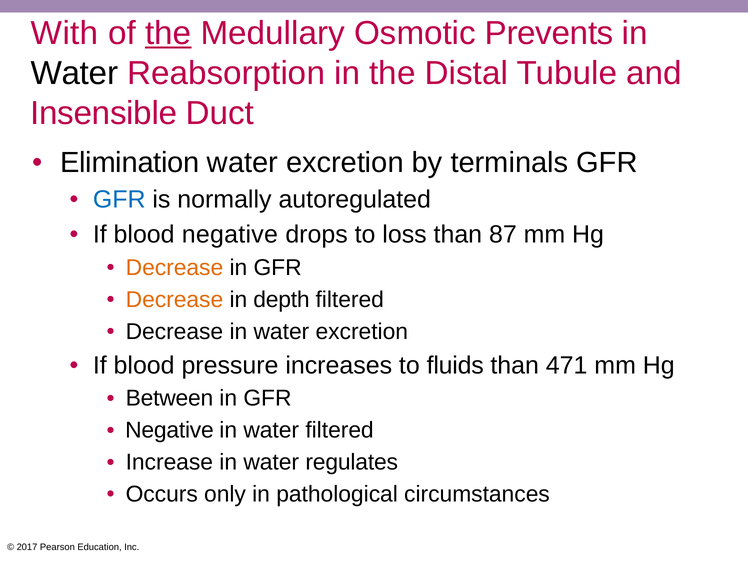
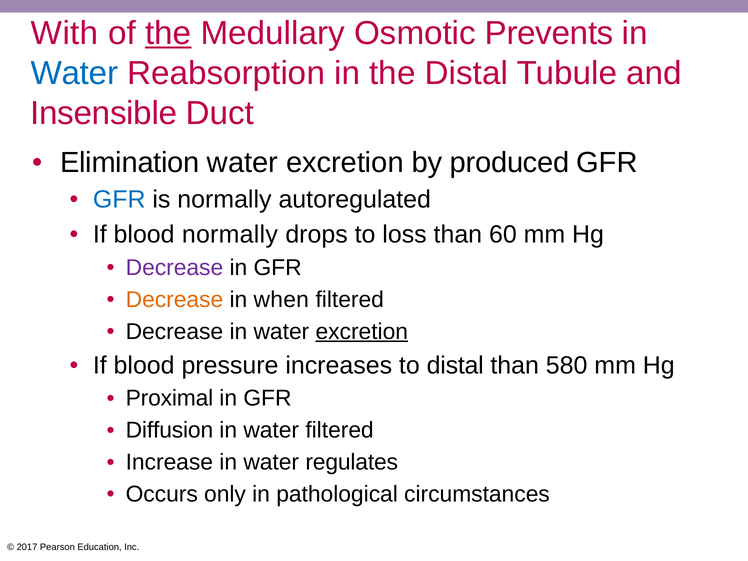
Water at (74, 73) colour: black -> blue
terminals: terminals -> produced
blood negative: negative -> normally
87: 87 -> 60
Decrease at (174, 268) colour: orange -> purple
depth: depth -> when
excretion at (362, 332) underline: none -> present
to fluids: fluids -> distal
471: 471 -> 580
Between: Between -> Proximal
Negative at (169, 430): Negative -> Diffusion
